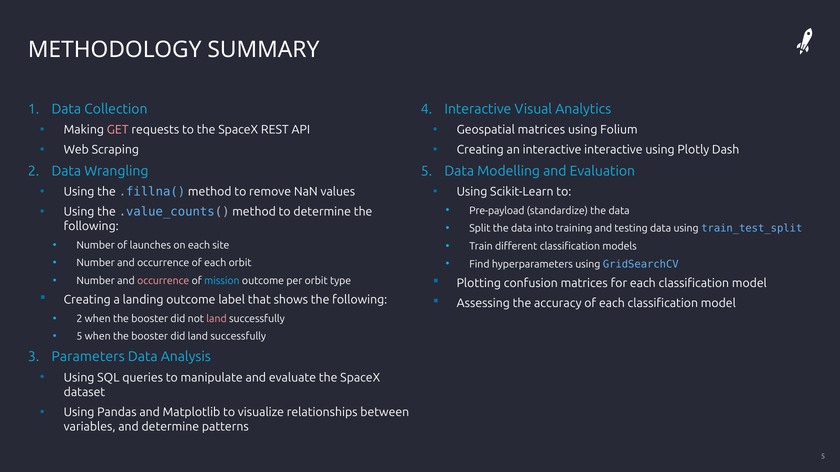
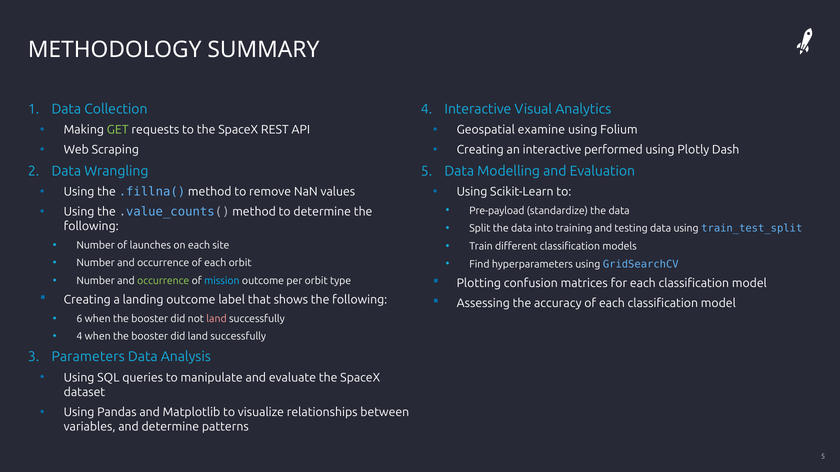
GET colour: pink -> light green
Geospatial matrices: matrices -> examine
interactive interactive: interactive -> performed
occurrence at (163, 281) colour: pink -> light green
2 at (79, 319): 2 -> 6
5 at (79, 337): 5 -> 4
